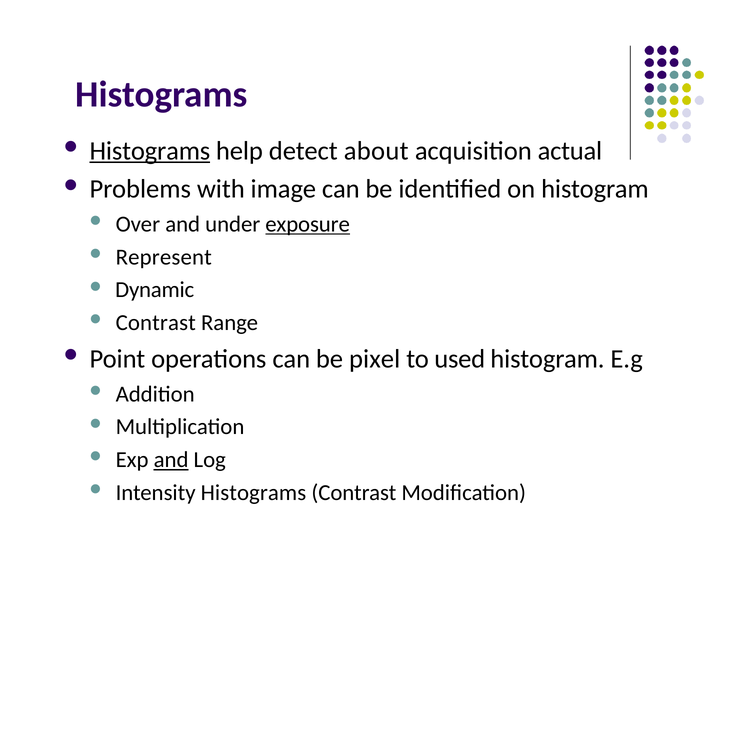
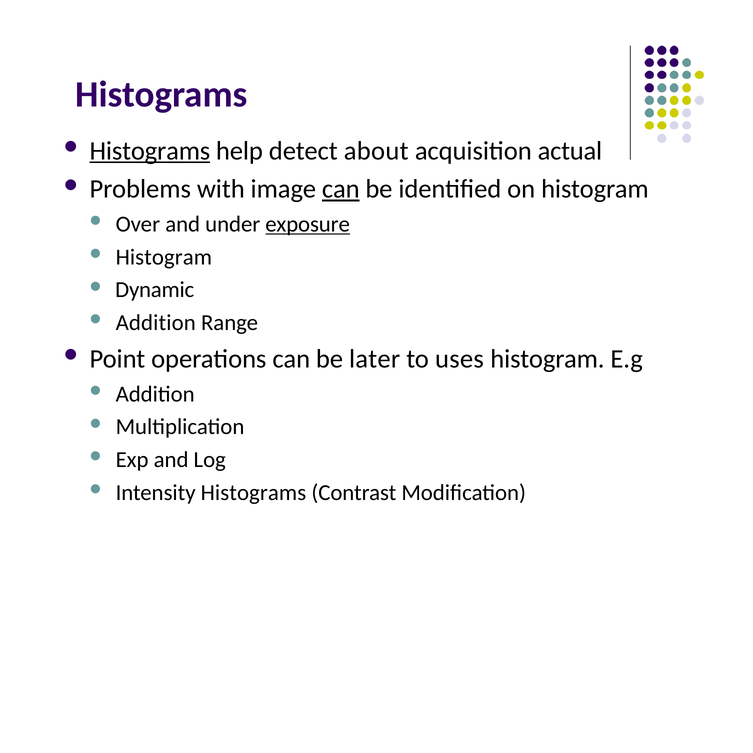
can at (341, 189) underline: none -> present
Represent at (164, 257): Represent -> Histogram
Contrast at (156, 323): Contrast -> Addition
pixel: pixel -> later
used: used -> uses
and at (171, 460) underline: present -> none
